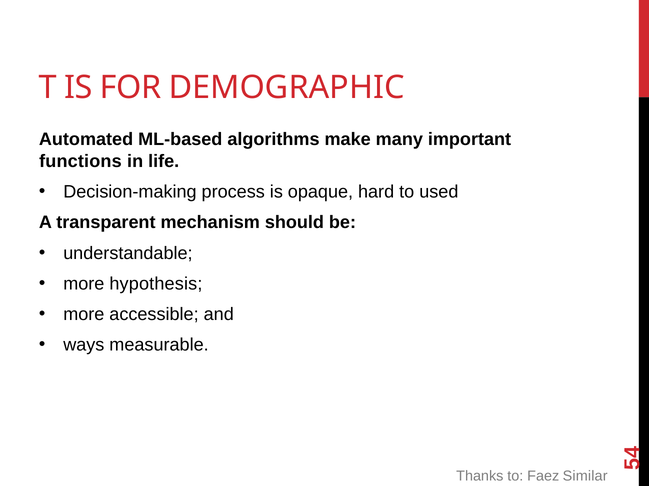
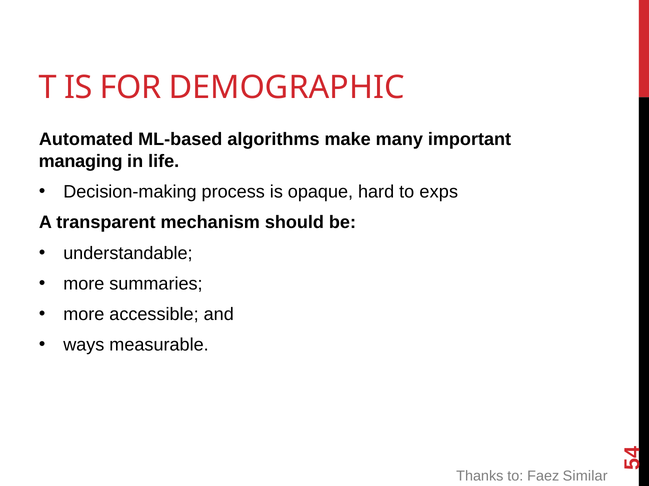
functions: functions -> managing
used: used -> exps
hypothesis: hypothesis -> summaries
